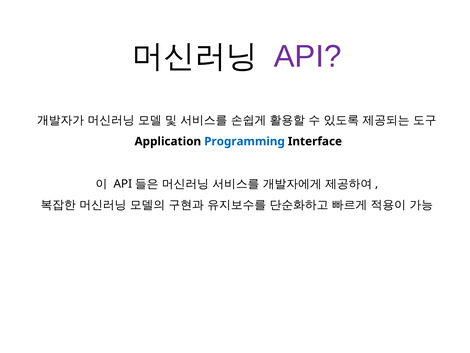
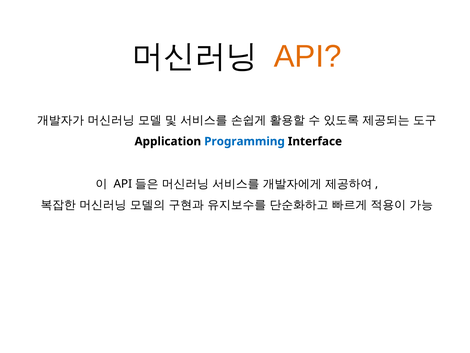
API colour: purple -> orange
